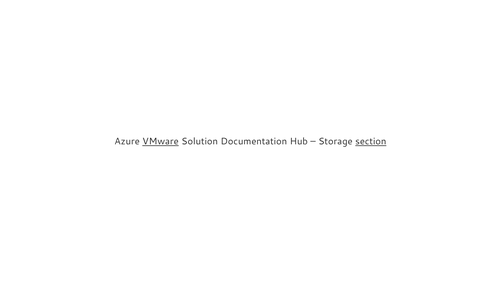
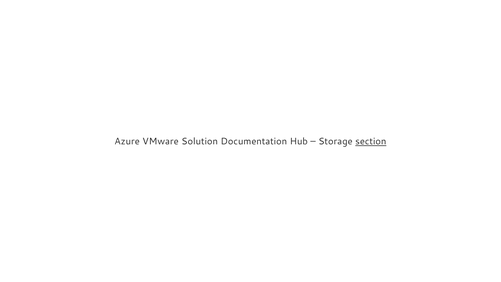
VMware underline: present -> none
